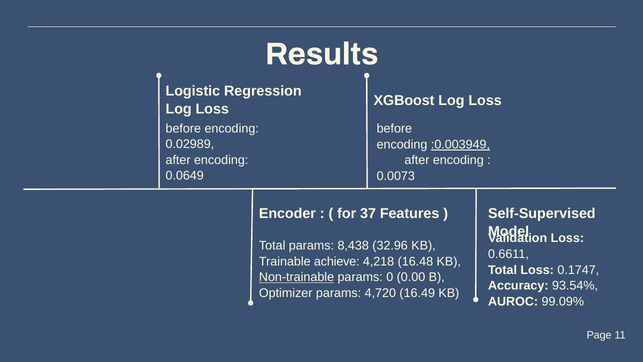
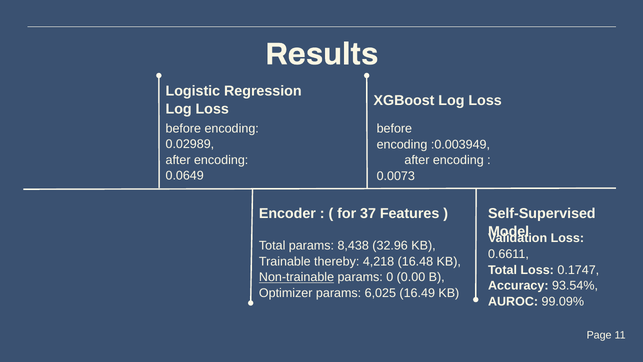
:0.003949 underline: present -> none
achieve: achieve -> thereby
4,720: 4,720 -> 6,025
